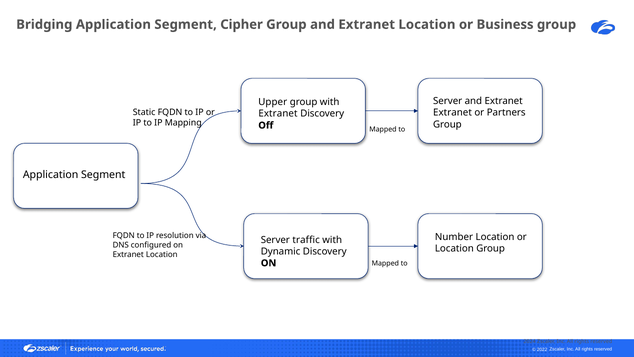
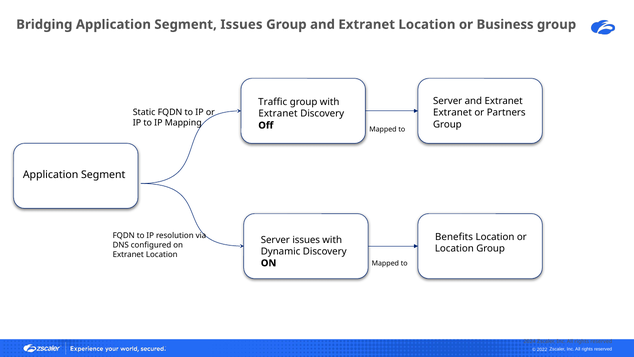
Segment Cipher: Cipher -> Issues
Upper: Upper -> Traffic
Number: Number -> Benefits
Server traffic: traffic -> issues
